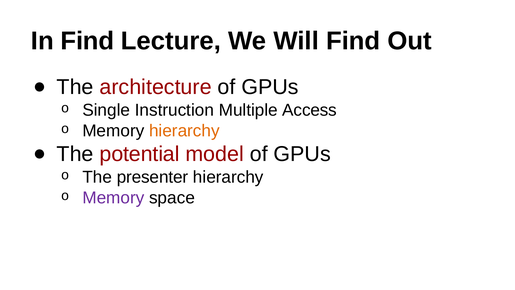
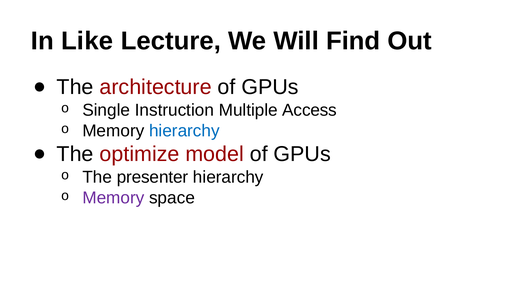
In Find: Find -> Like
hierarchy at (184, 131) colour: orange -> blue
potential: potential -> optimize
